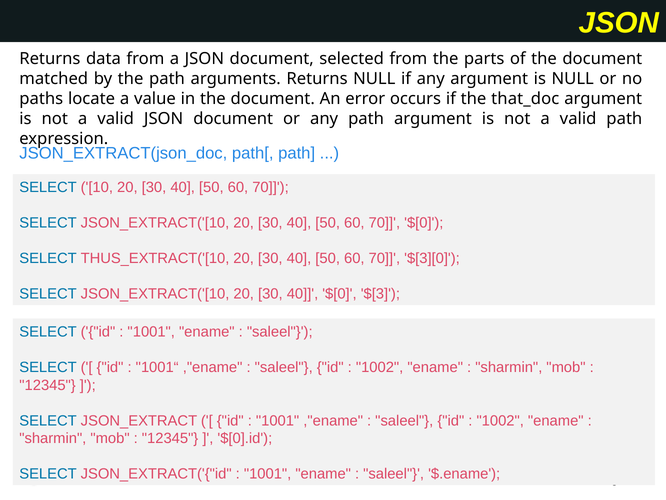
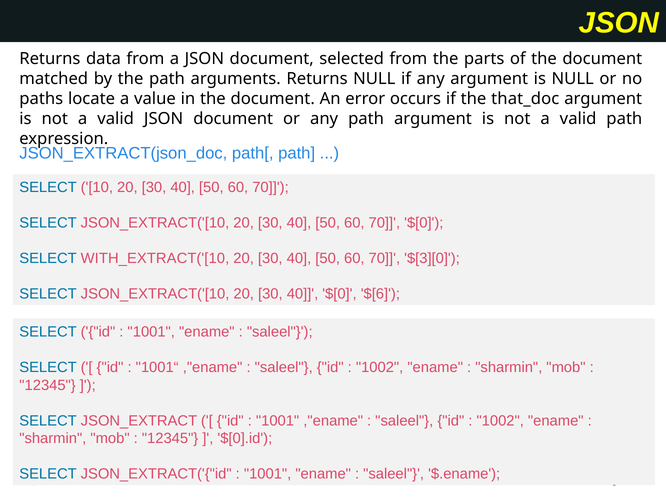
THUS_EXTRACT('[10: THUS_EXTRACT('[10 -> WITH_EXTRACT('[10
$[3: $[3 -> $[6
